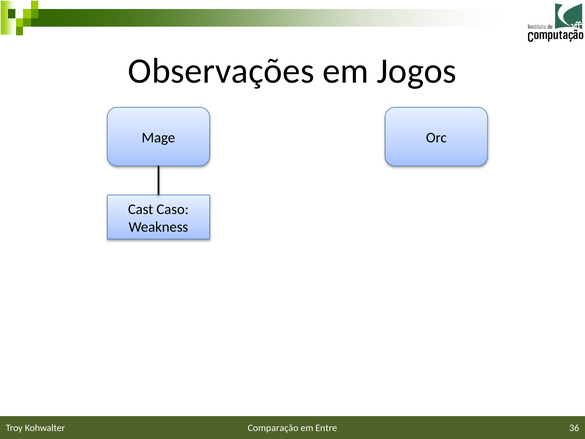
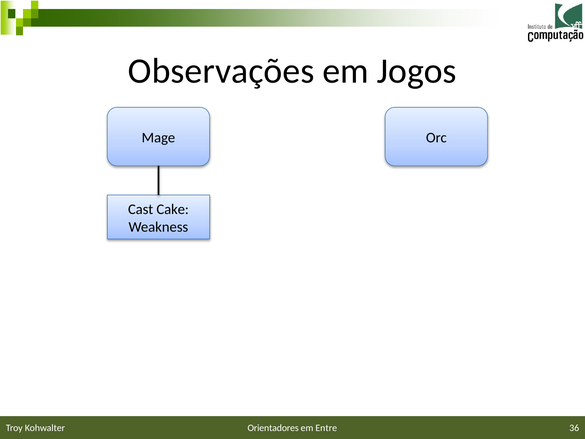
Caso: Caso -> Cake
Comparação: Comparação -> Orientadores
